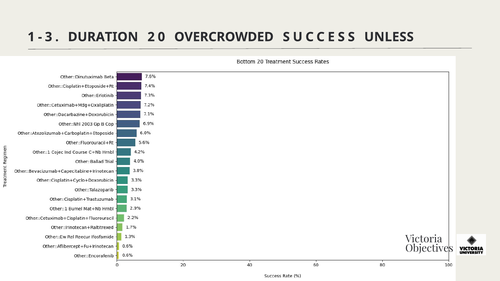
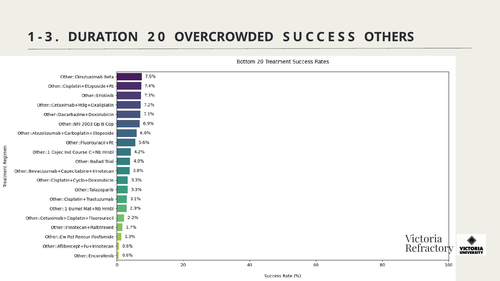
UNLESS: UNLESS -> OTHERS
Objectives: Objectives -> Refractory
